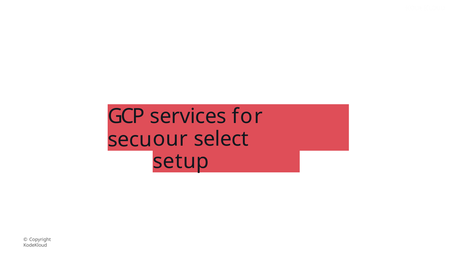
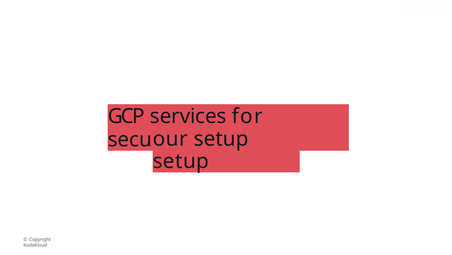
select at (221, 139): select -> setup
